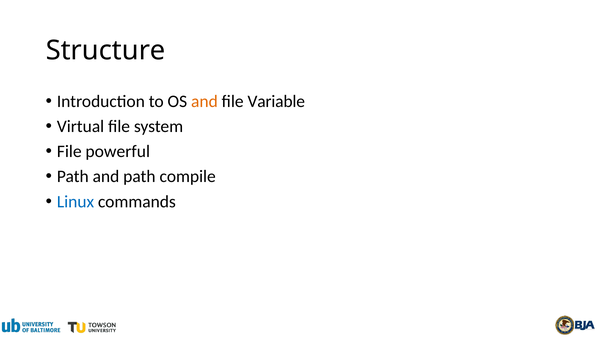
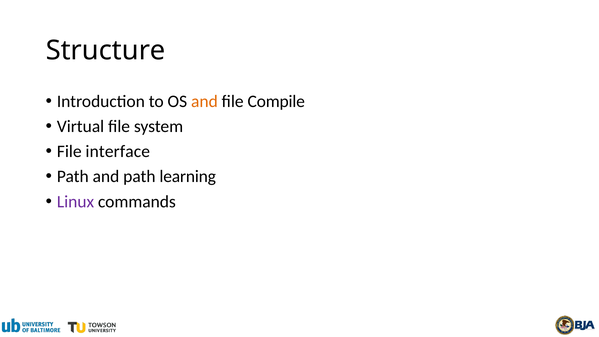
Variable: Variable -> Compile
powerful: powerful -> interface
compile: compile -> learning
Linux colour: blue -> purple
